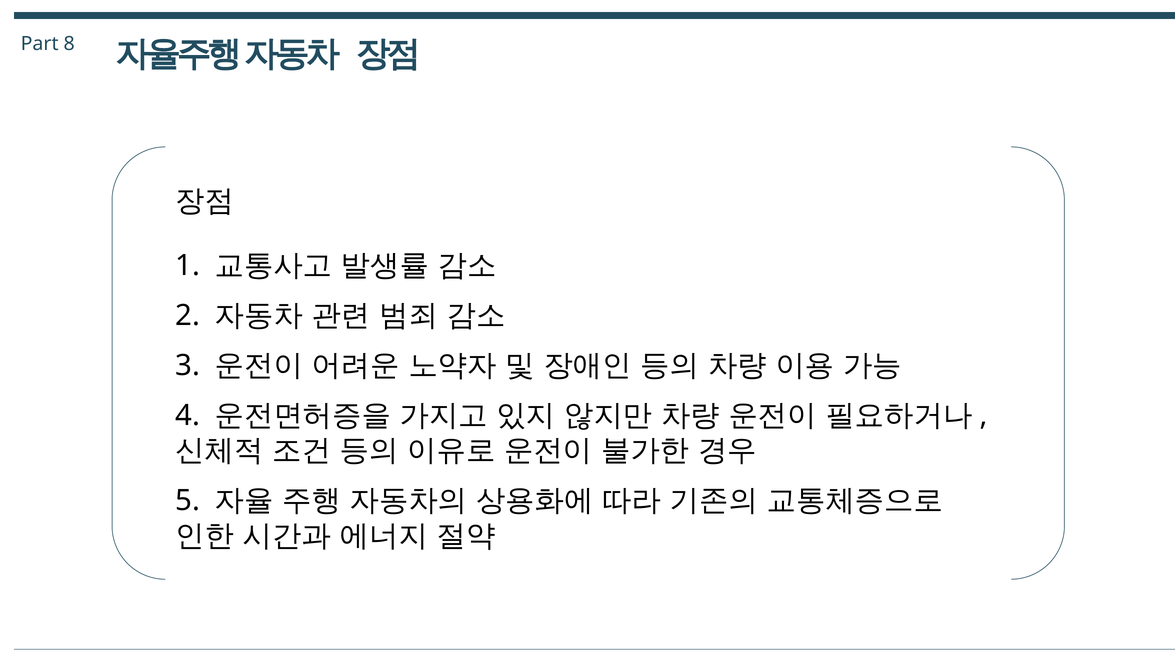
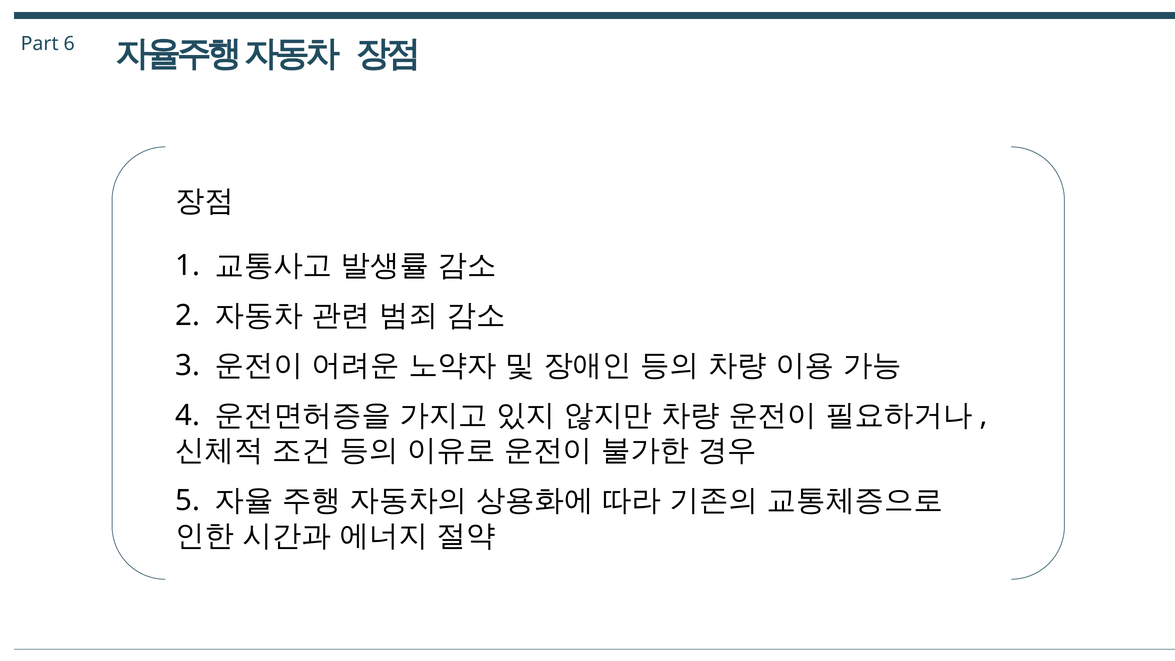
8: 8 -> 6
